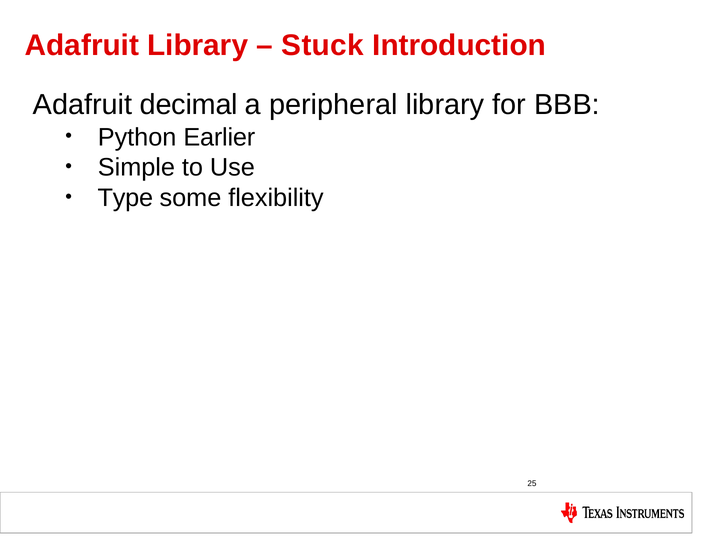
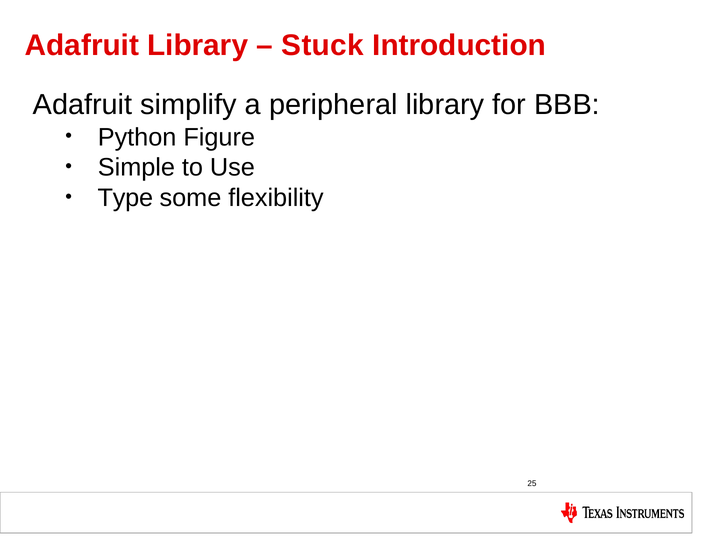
decimal: decimal -> simplify
Earlier: Earlier -> Figure
